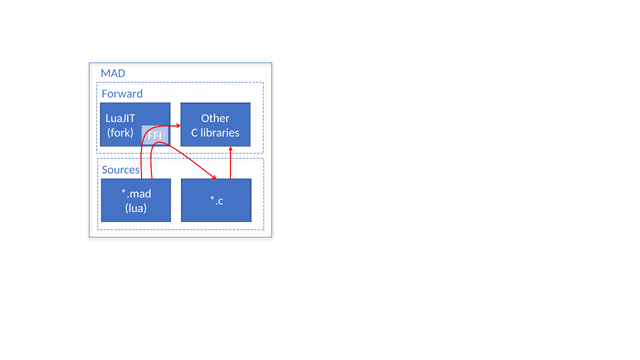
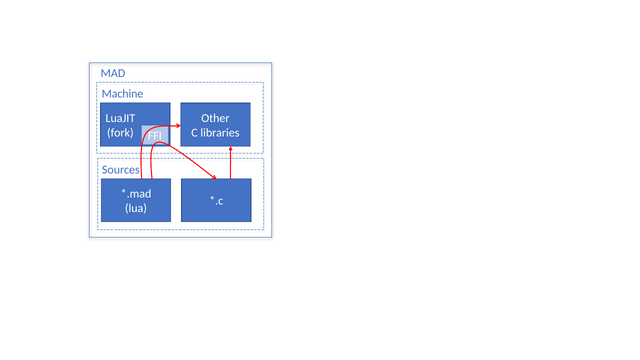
Forward: Forward -> Machine
